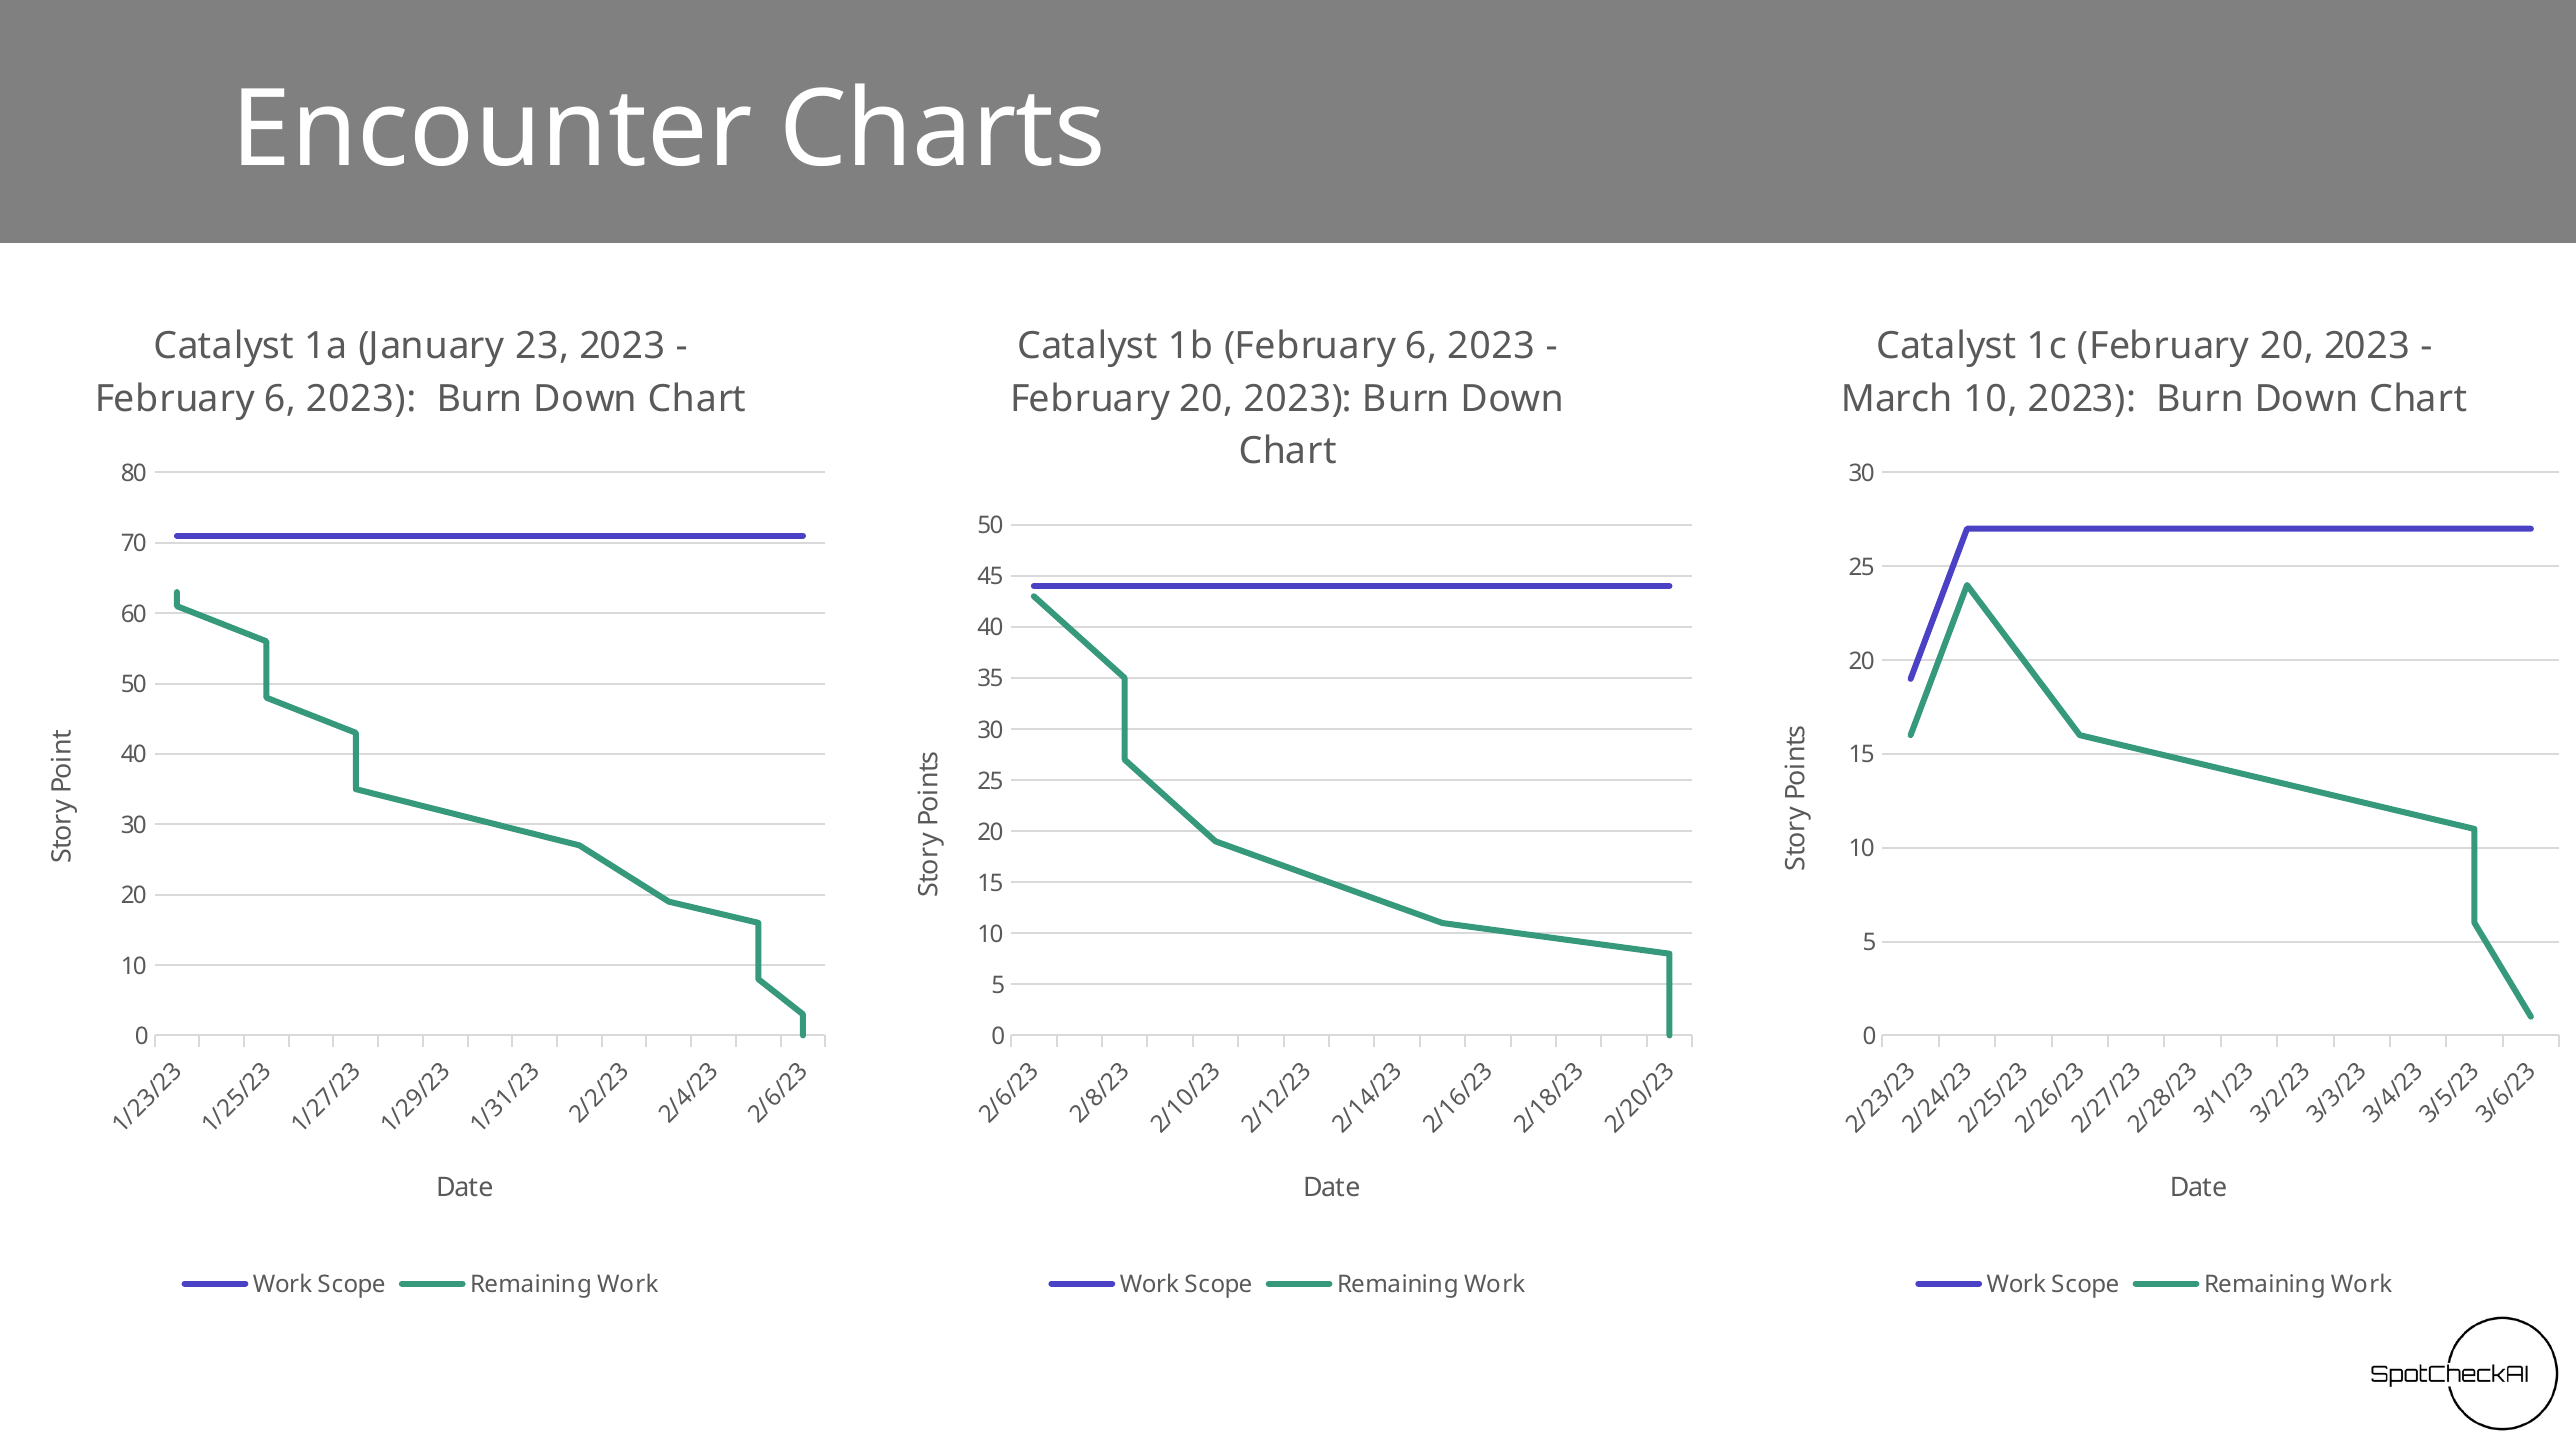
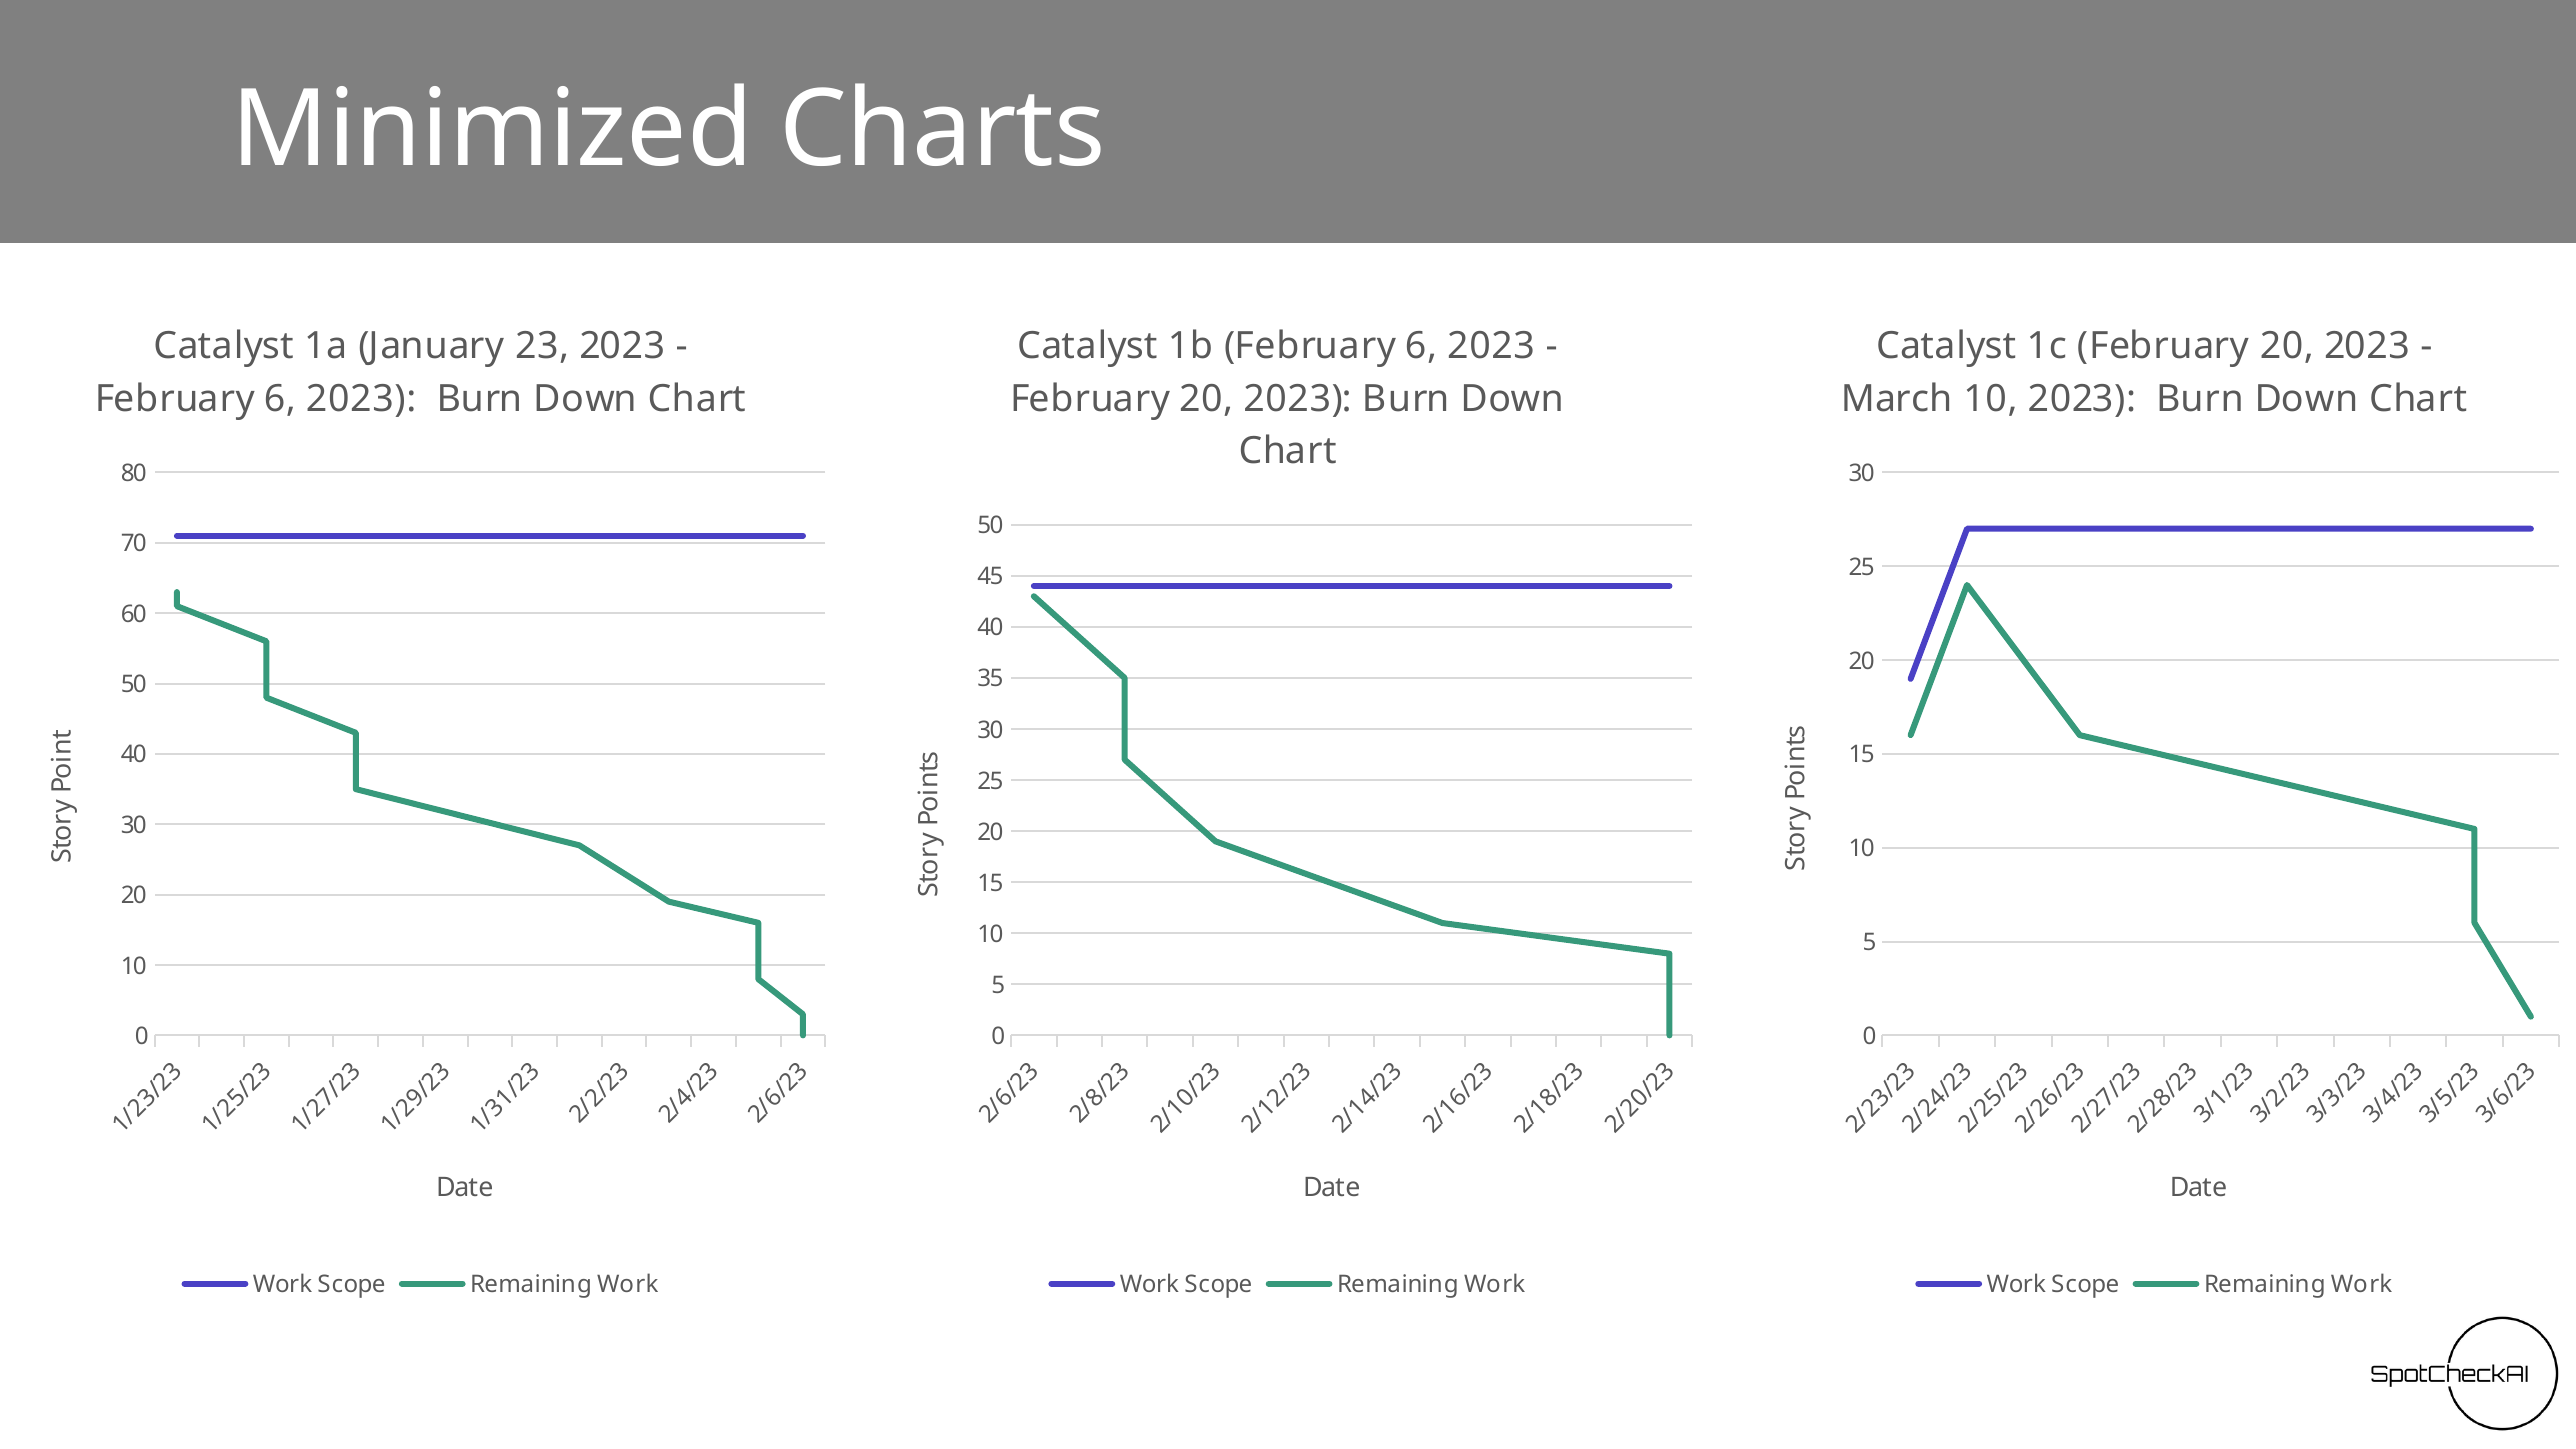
Encounter: Encounter -> Minimized
